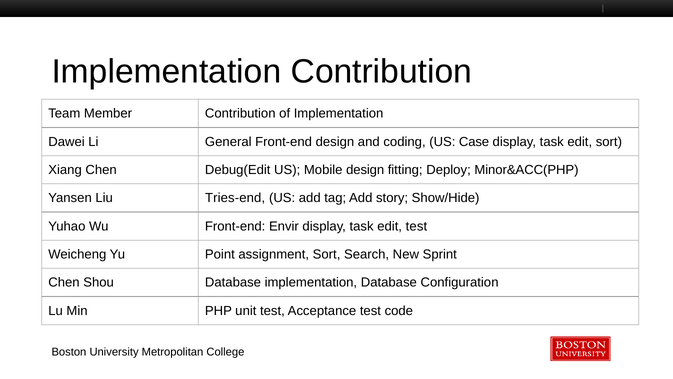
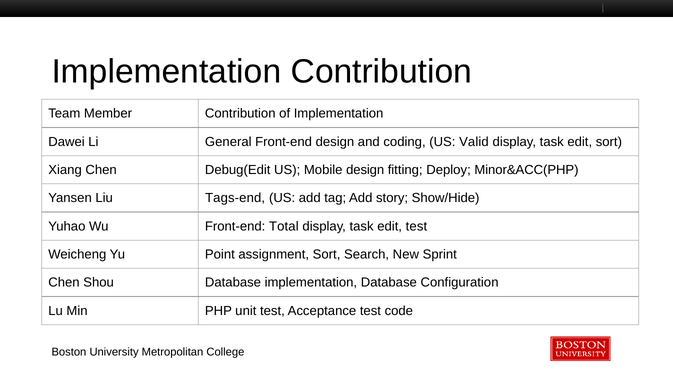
Case: Case -> Valid
Tries-end: Tries-end -> Tags-end
Envir: Envir -> Total
